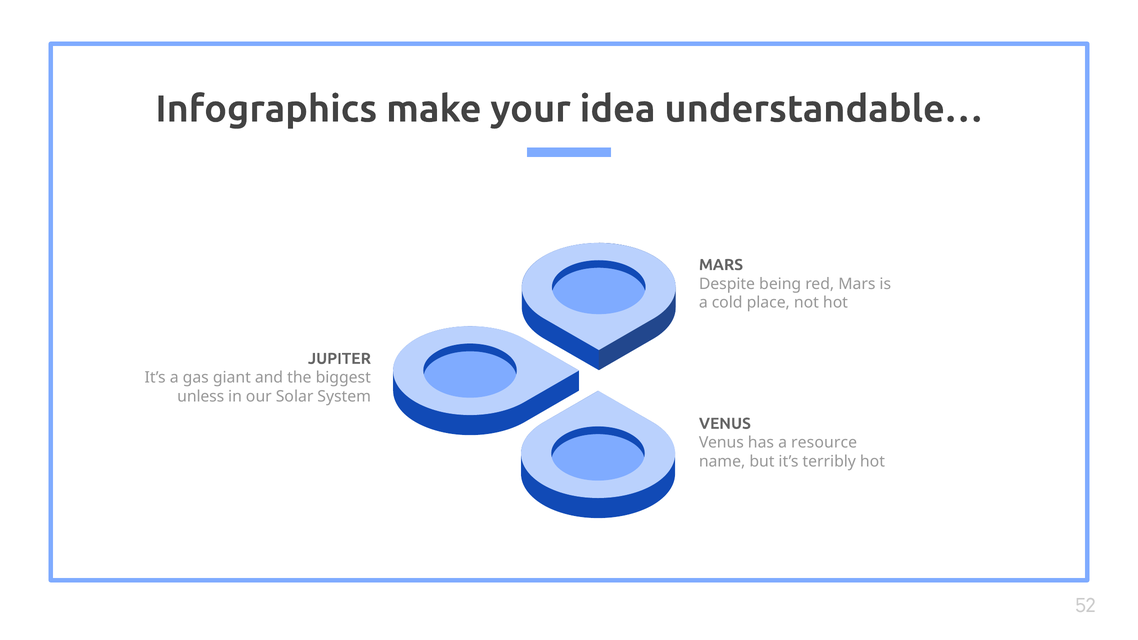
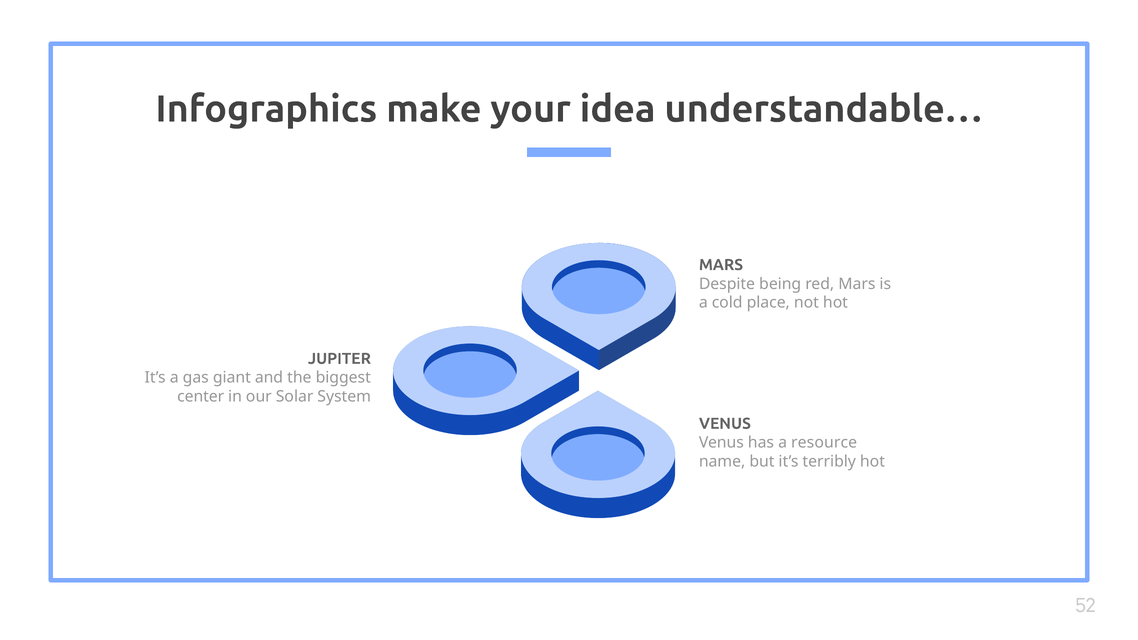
unless: unless -> center
